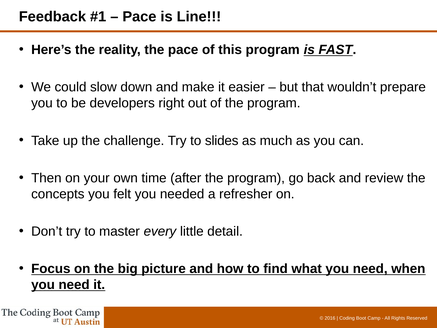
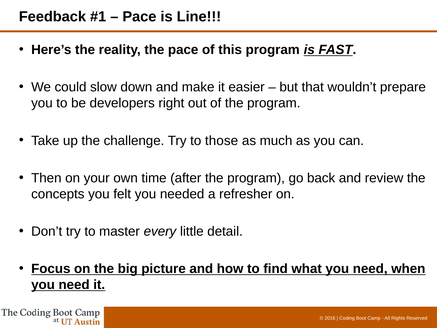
slides: slides -> those
